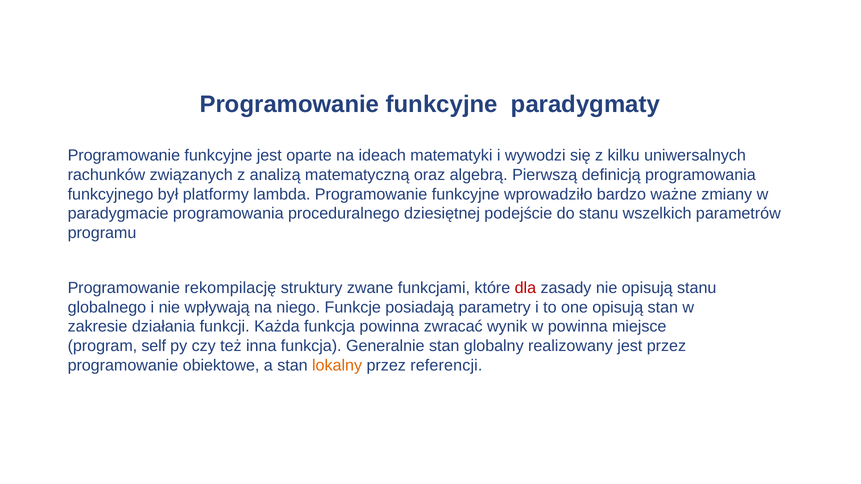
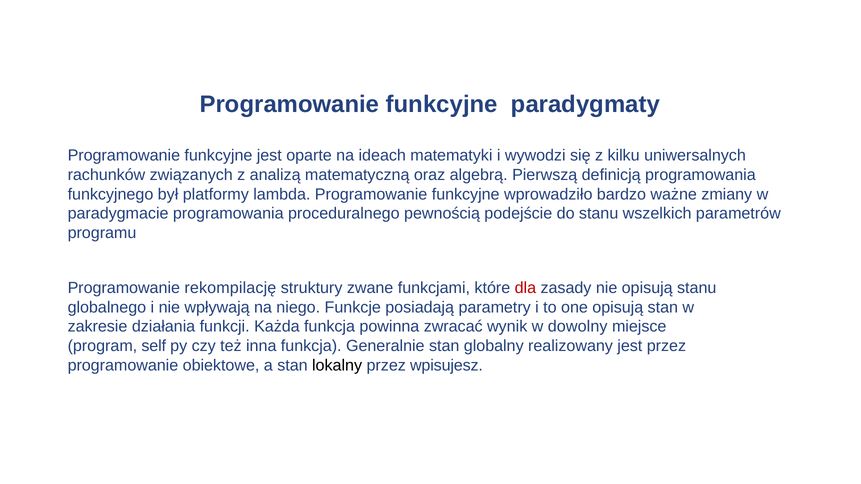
dziesiętnej: dziesiętnej -> pewnością
w powinna: powinna -> dowolny
lokalny colour: orange -> black
referencji: referencji -> wpisujesz
